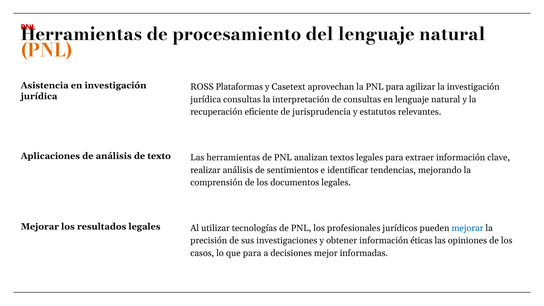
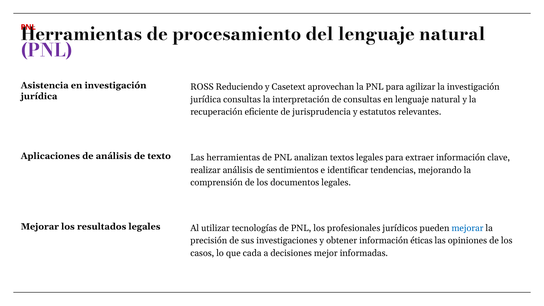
PNL at (47, 50) colour: orange -> purple
Plataformas: Plataformas -> Reduciendo
que para: para -> cada
